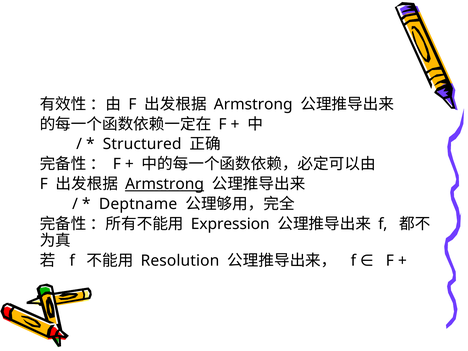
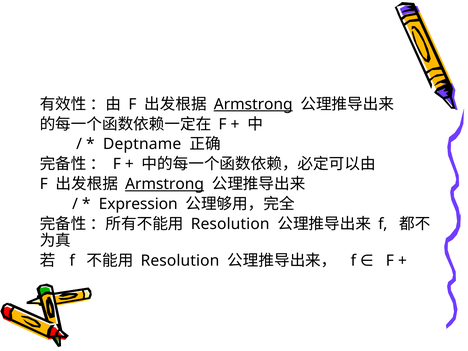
Armstrong at (253, 104) underline: none -> present
Structured: Structured -> Deptname
Deptname: Deptname -> Expression
Expression at (230, 224): Expression -> Resolution
